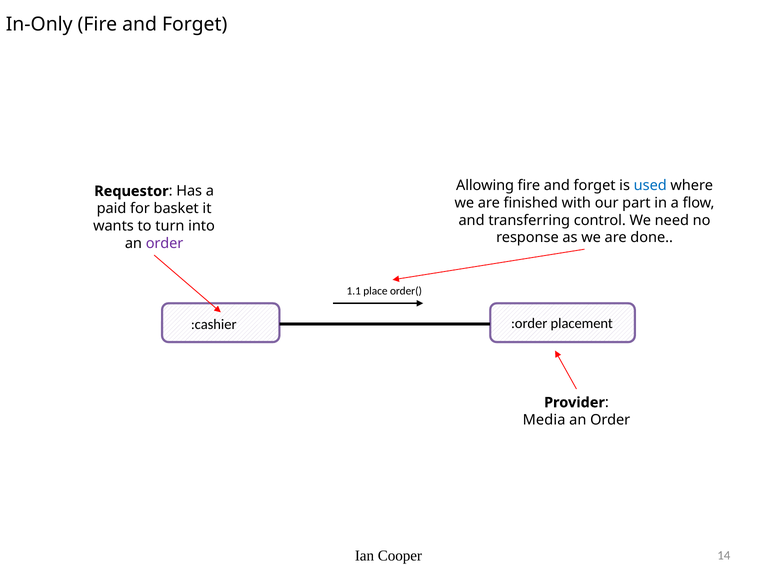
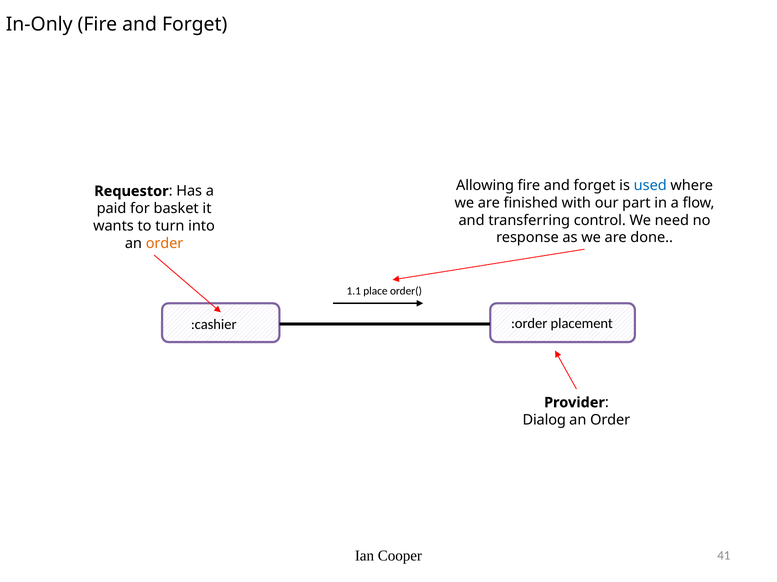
order at (165, 244) colour: purple -> orange
Media: Media -> Dialog
14: 14 -> 41
